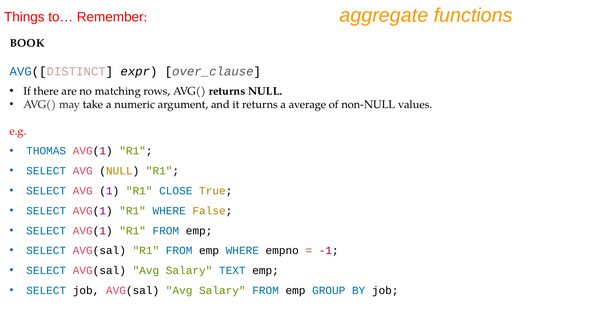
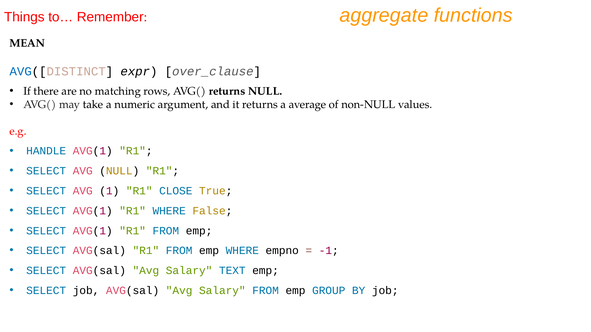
BOOK: BOOK -> MEAN
THOMAS: THOMAS -> HANDLE
